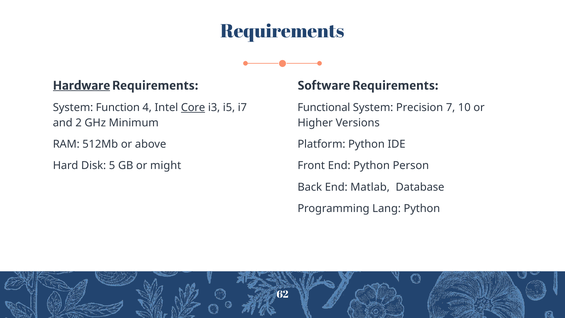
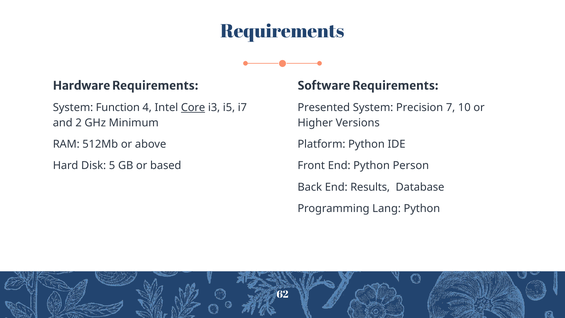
Hardware underline: present -> none
Functional: Functional -> Presented
might: might -> based
Matlab: Matlab -> Results
